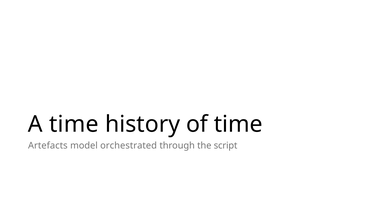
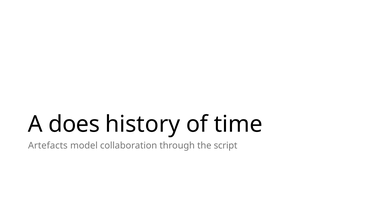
A time: time -> does
orchestrated: orchestrated -> collaboration
